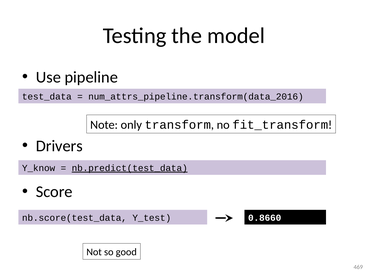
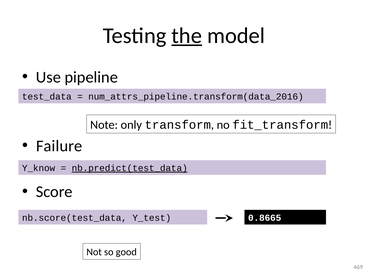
the underline: none -> present
Drivers: Drivers -> Failure
0.8660: 0.8660 -> 0.8665
